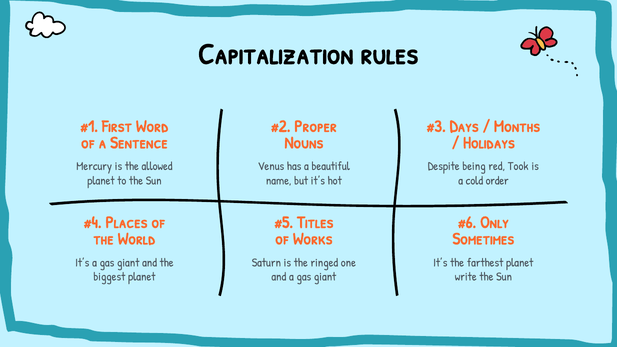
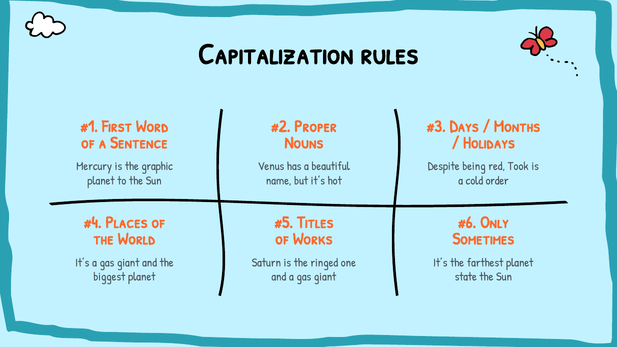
allowed: allowed -> graphic
write: write -> state
